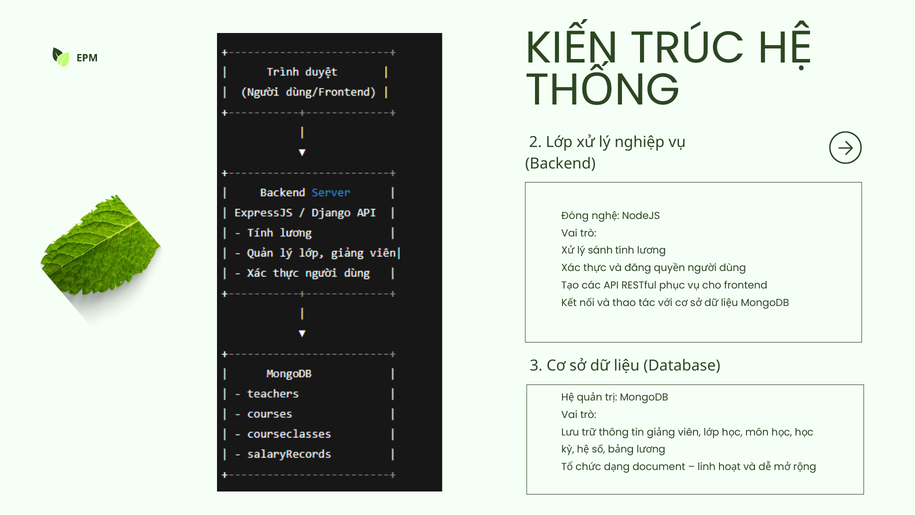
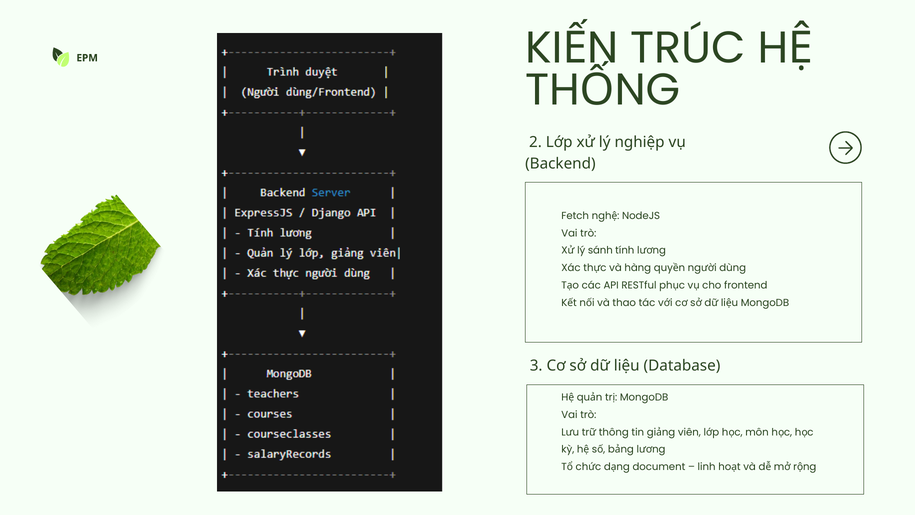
Đóng: Đóng -> Fetch
đăng: đăng -> hàng
